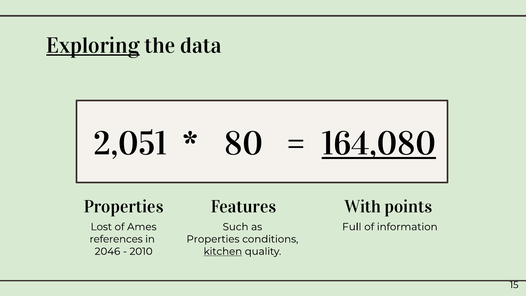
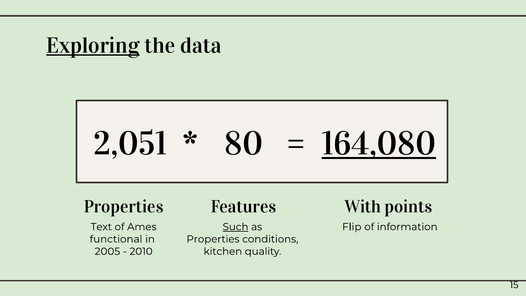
Lost: Lost -> Text
Such underline: none -> present
Full: Full -> Flip
references: references -> functional
2046: 2046 -> 2005
kitchen underline: present -> none
